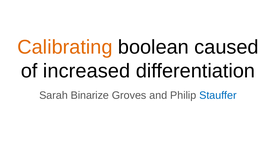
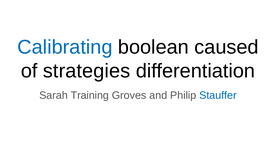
Calibrating colour: orange -> blue
increased: increased -> strategies
Binarize: Binarize -> Training
